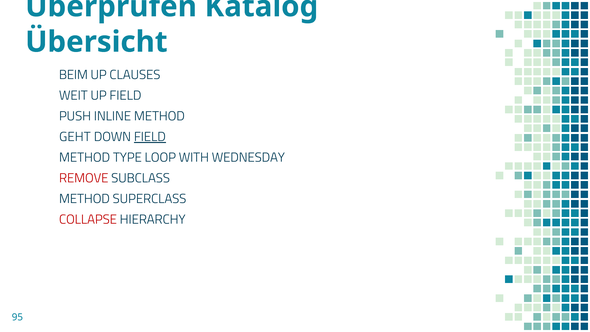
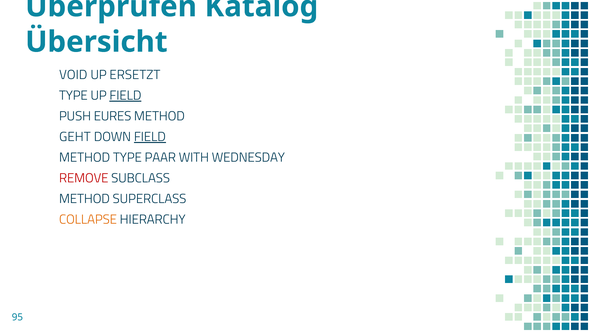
BEIM: BEIM -> VOID
CLAUSES: CLAUSES -> ERSETZT
WEIT at (73, 95): WEIT -> TYPE
FIELD at (125, 95) underline: none -> present
INLINE: INLINE -> EURES
LOOP: LOOP -> PAAR
COLLAPSE colour: red -> orange
